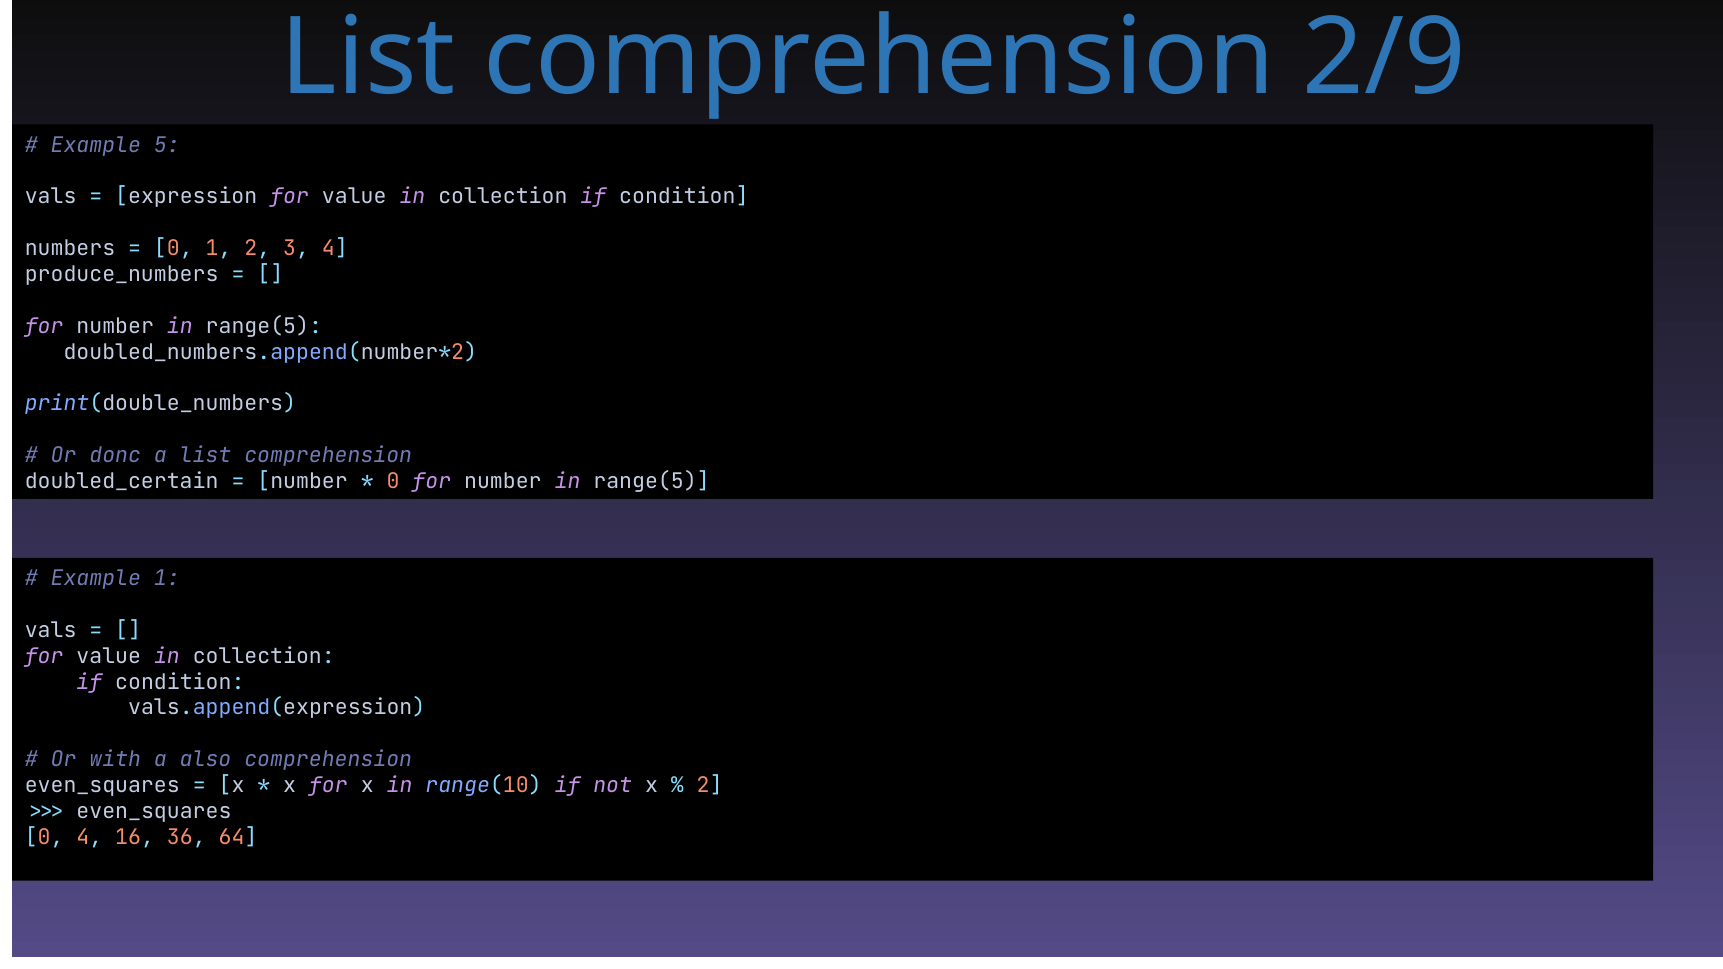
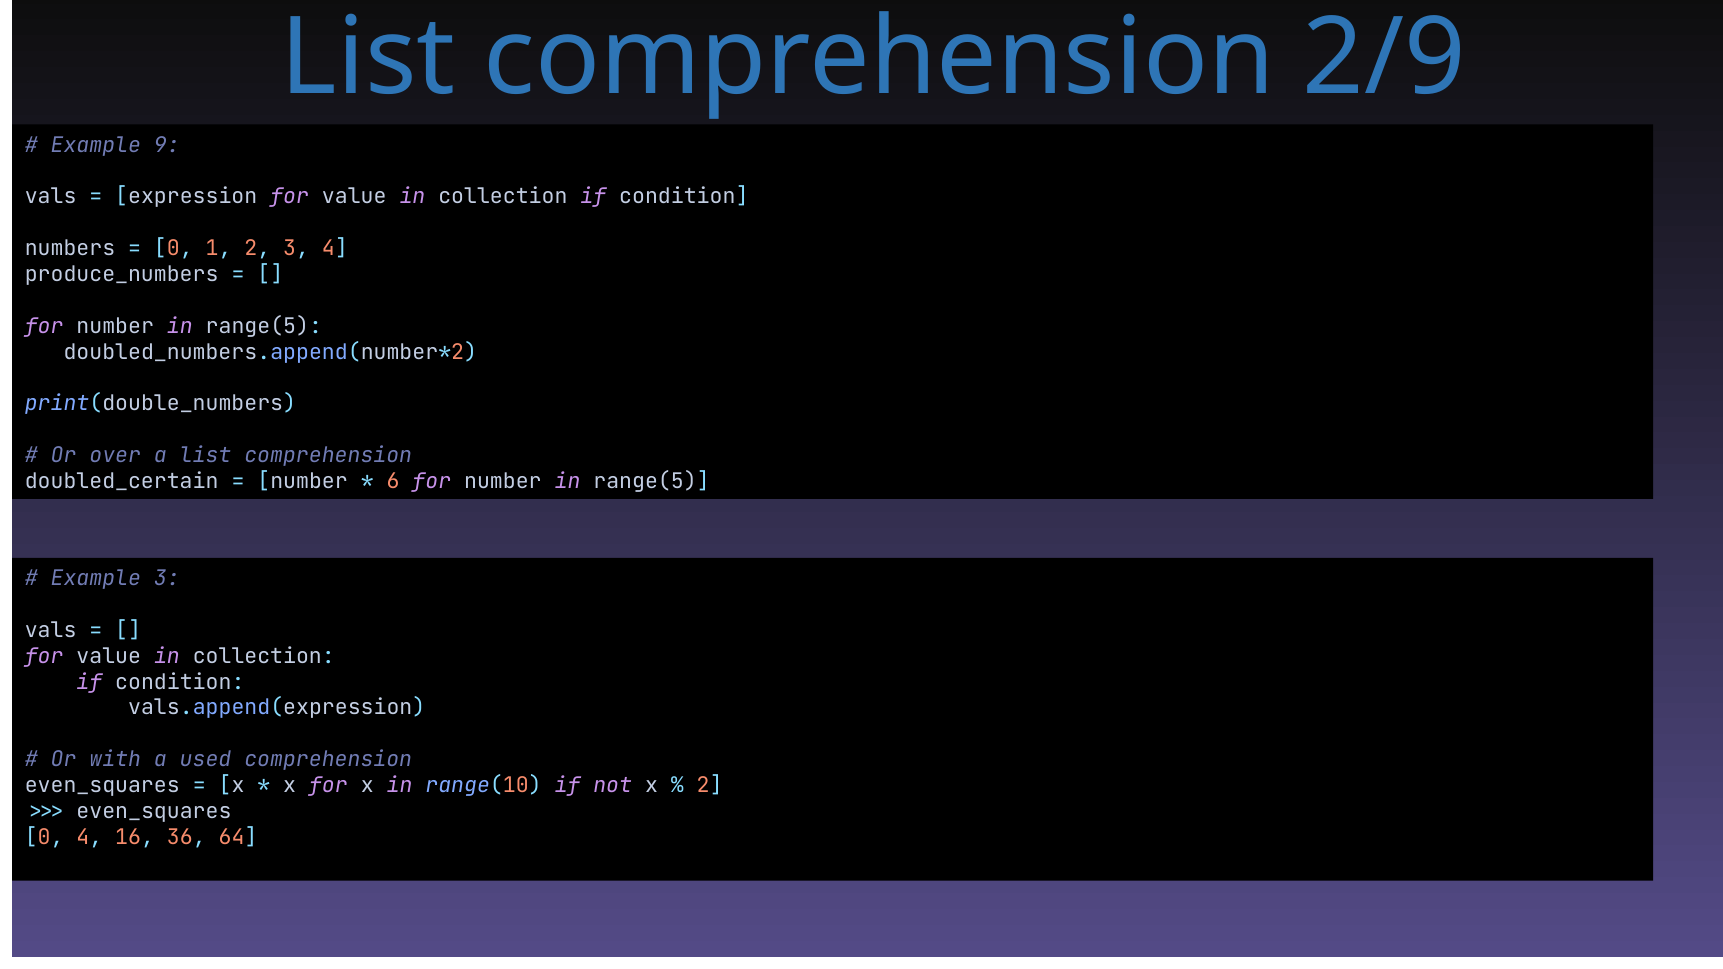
5: 5 -> 9
donc: donc -> over
0 at (393, 481): 0 -> 6
Example 1: 1 -> 3
also: also -> used
